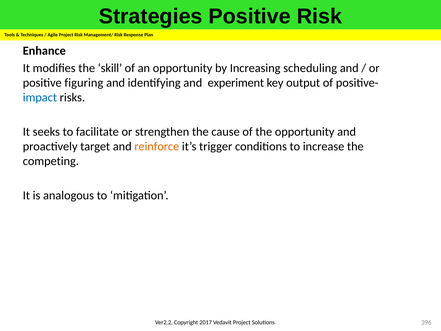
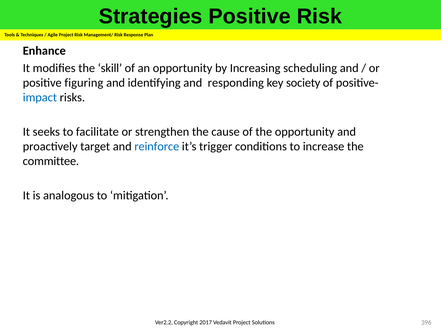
experiment: experiment -> responding
output: output -> society
reinforce colour: orange -> blue
competing: competing -> committee
